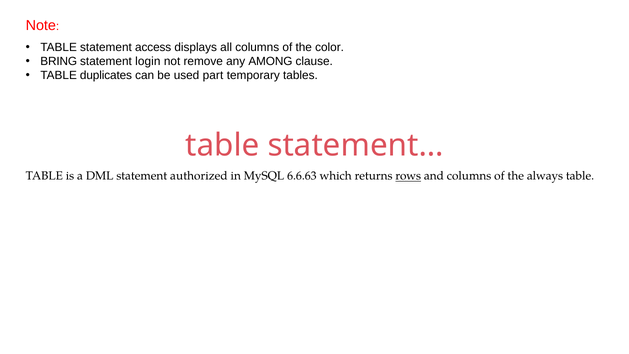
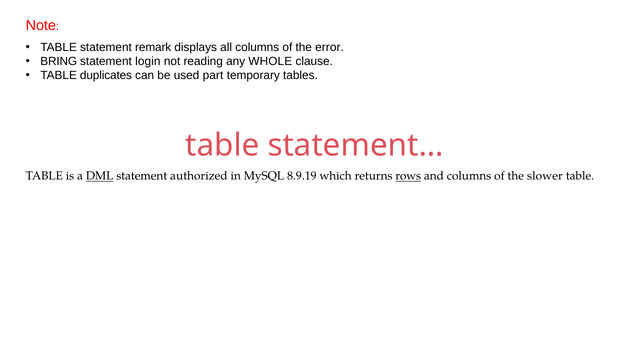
access: access -> remark
color: color -> error
remove: remove -> reading
AMONG: AMONG -> WHOLE
DML underline: none -> present
6.6.63: 6.6.63 -> 8.9.19
always: always -> slower
